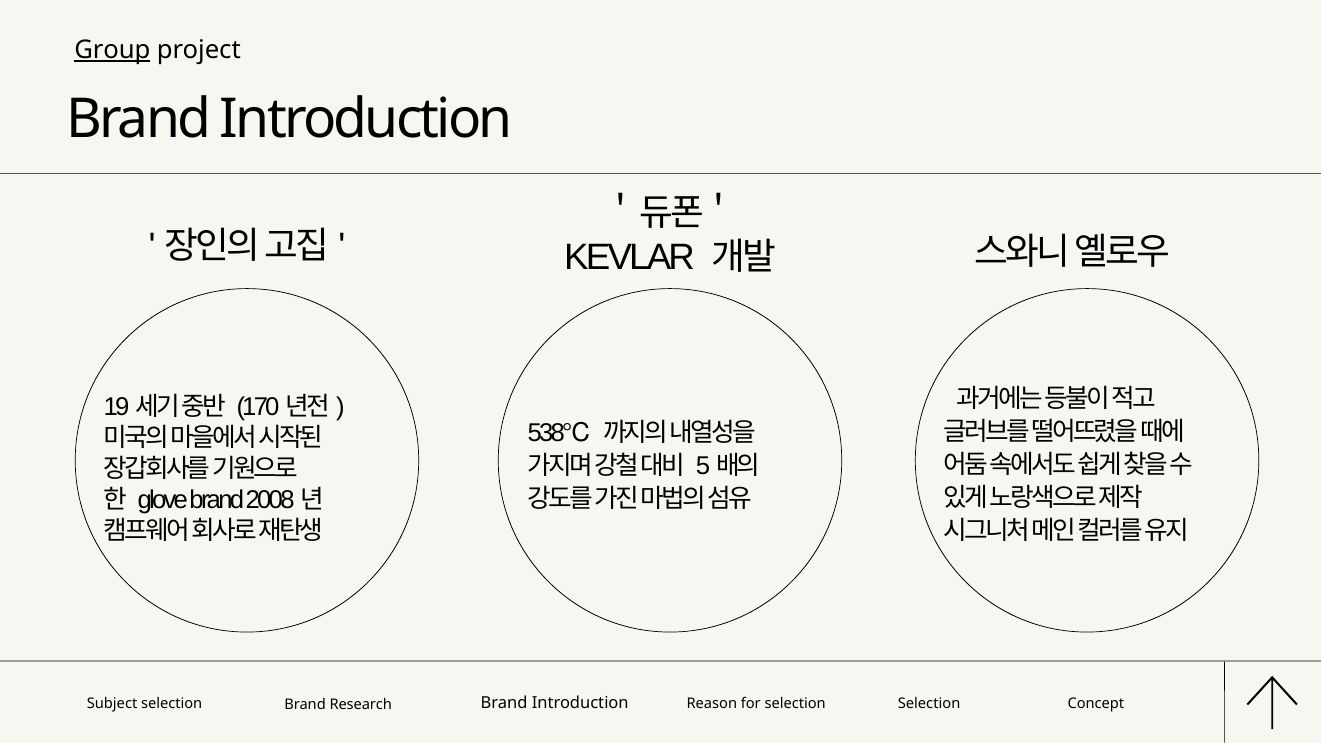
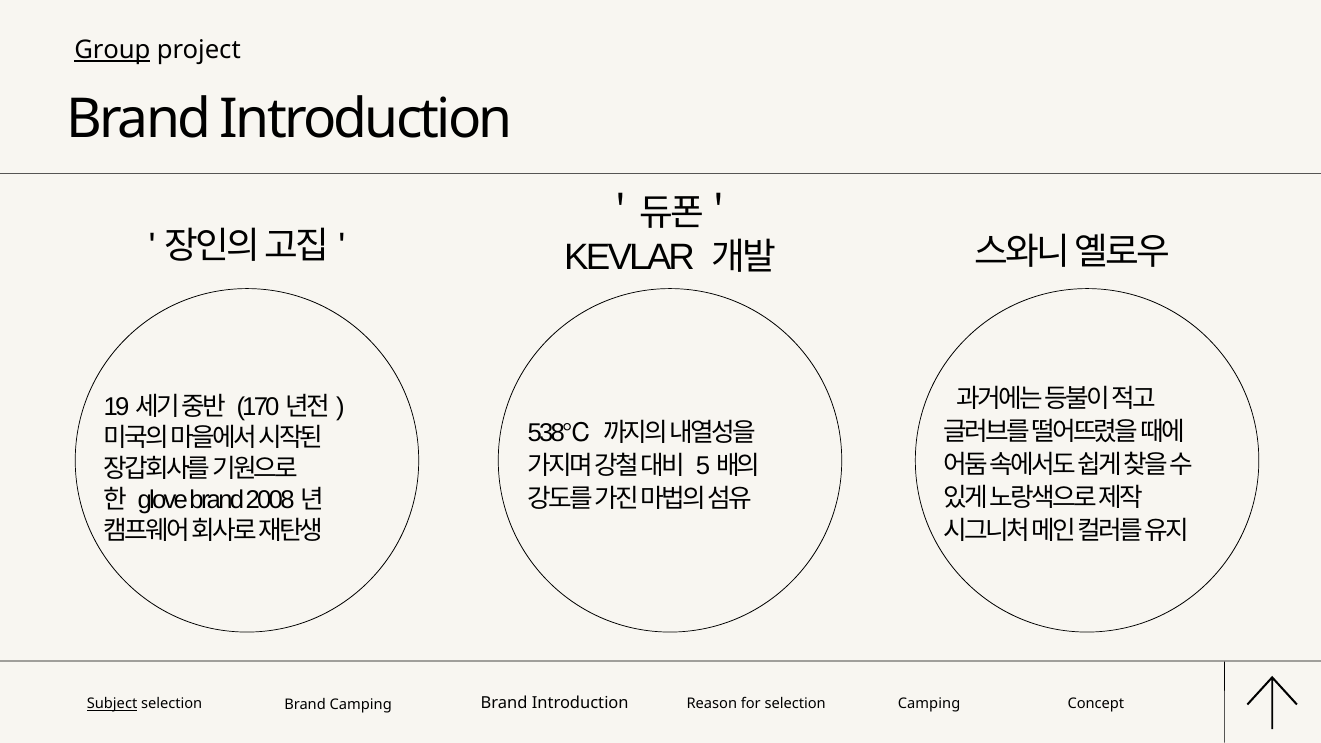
Subject underline: none -> present
selection Selection: Selection -> Camping
Brand Research: Research -> Camping
